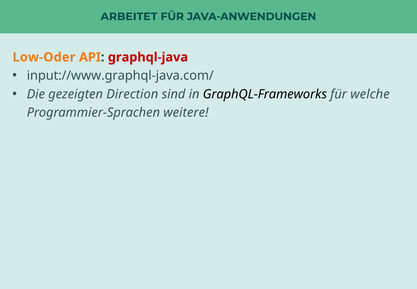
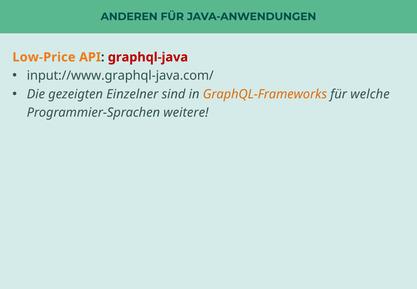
ARBEITET: ARBEITET -> ANDEREN
Low-Oder: Low-Oder -> Low-Price
Direction: Direction -> Einzelner
GraphQL-Frameworks colour: black -> orange
